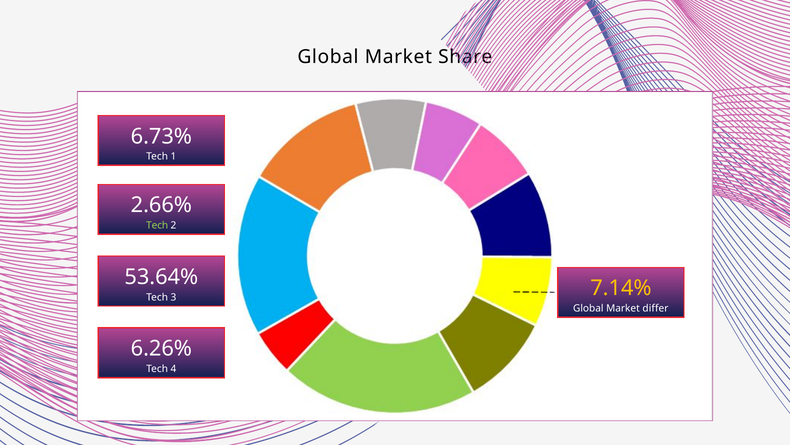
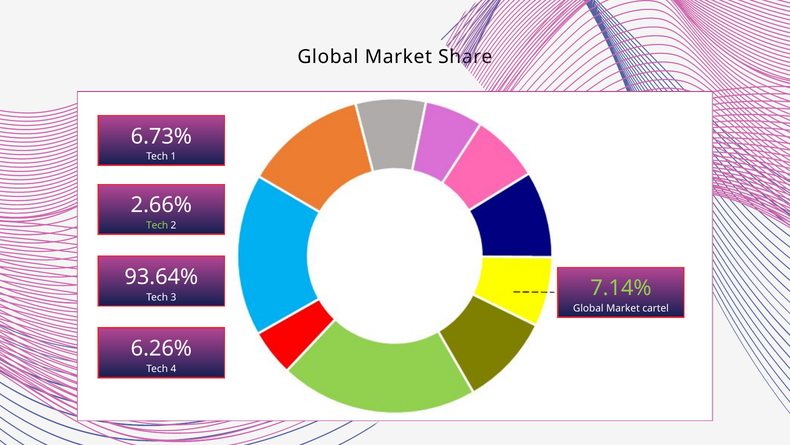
53.64%: 53.64% -> 93.64%
7.14% colour: yellow -> light green
differ: differ -> cartel
